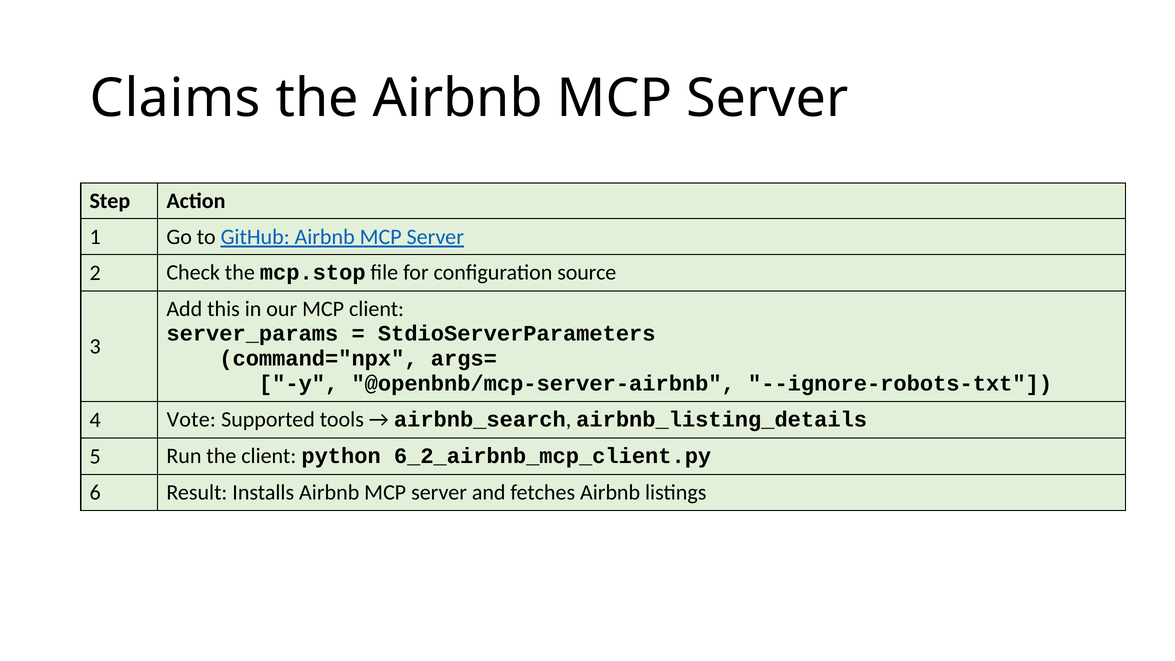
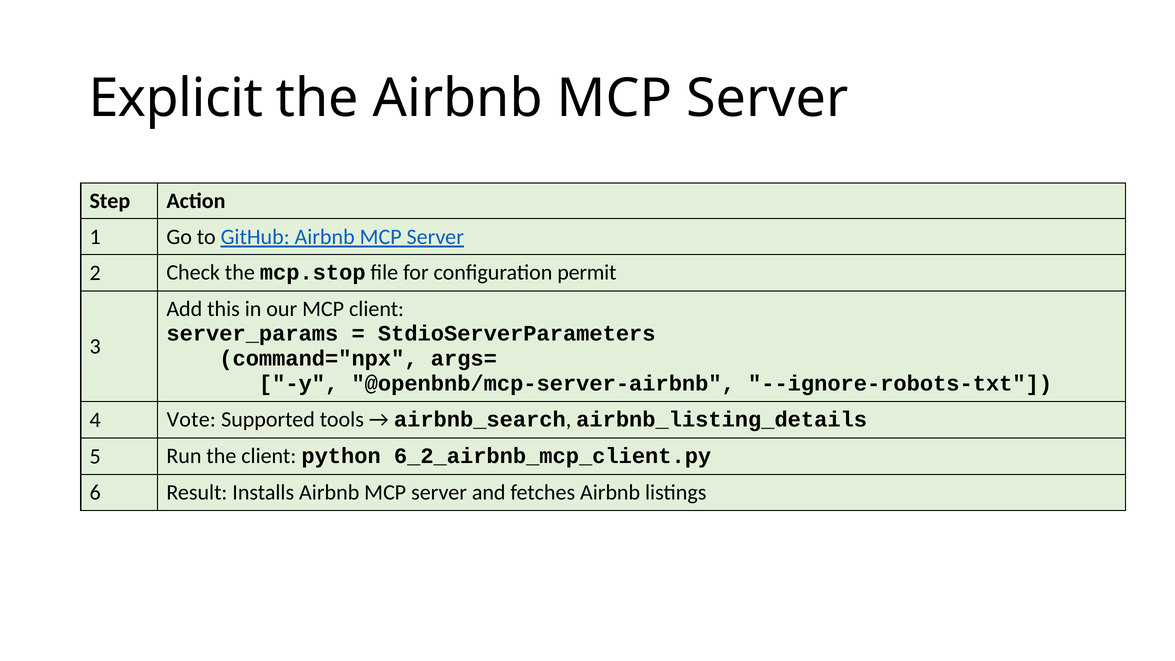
Claims: Claims -> Explicit
source: source -> permit
